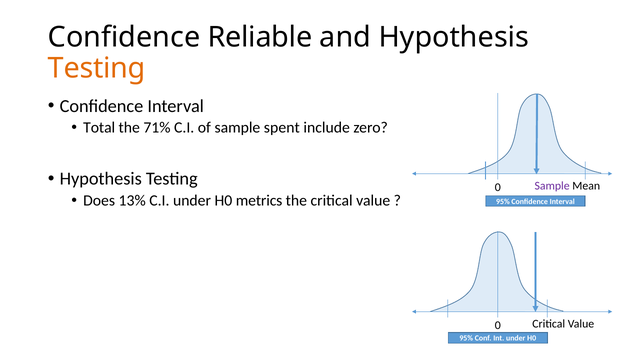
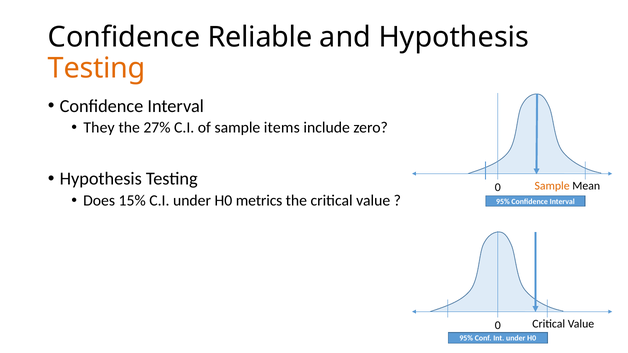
Total: Total -> They
71%: 71% -> 27%
spent: spent -> items
Sample at (552, 186) colour: purple -> orange
13%: 13% -> 15%
